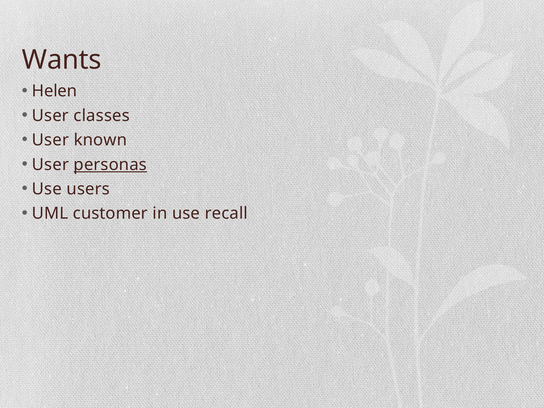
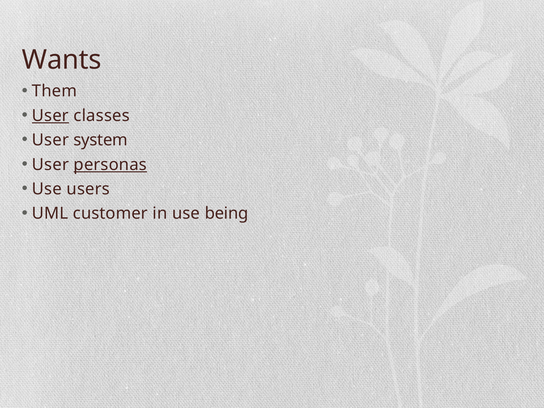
Helen: Helen -> Them
User at (50, 116) underline: none -> present
known: known -> system
recall: recall -> being
